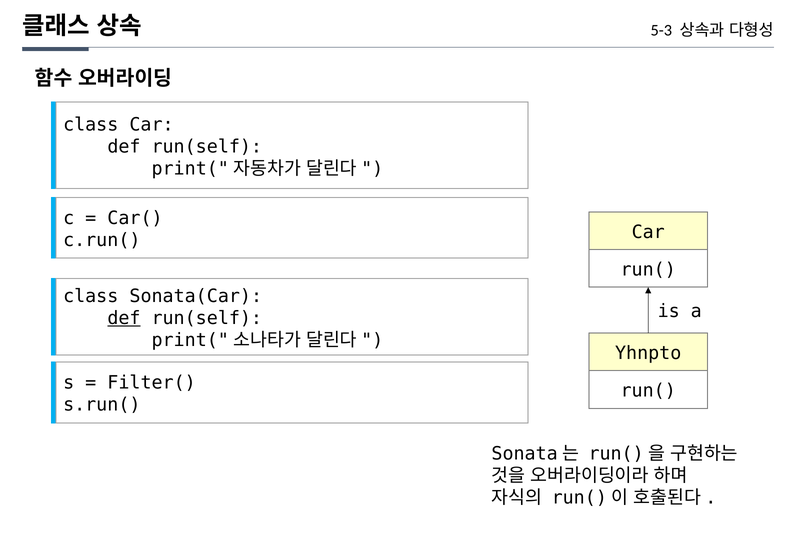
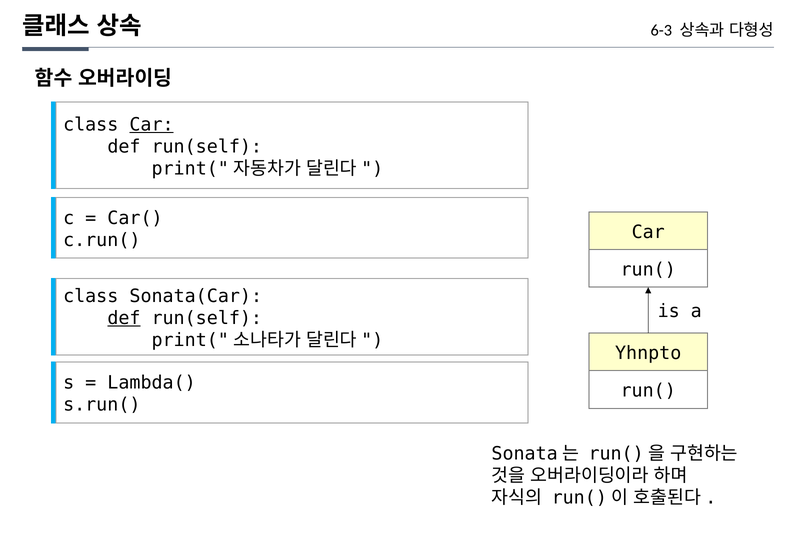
5-3: 5-3 -> 6-3
Car at (152, 125) underline: none -> present
Filter(: Filter( -> Lambda(
